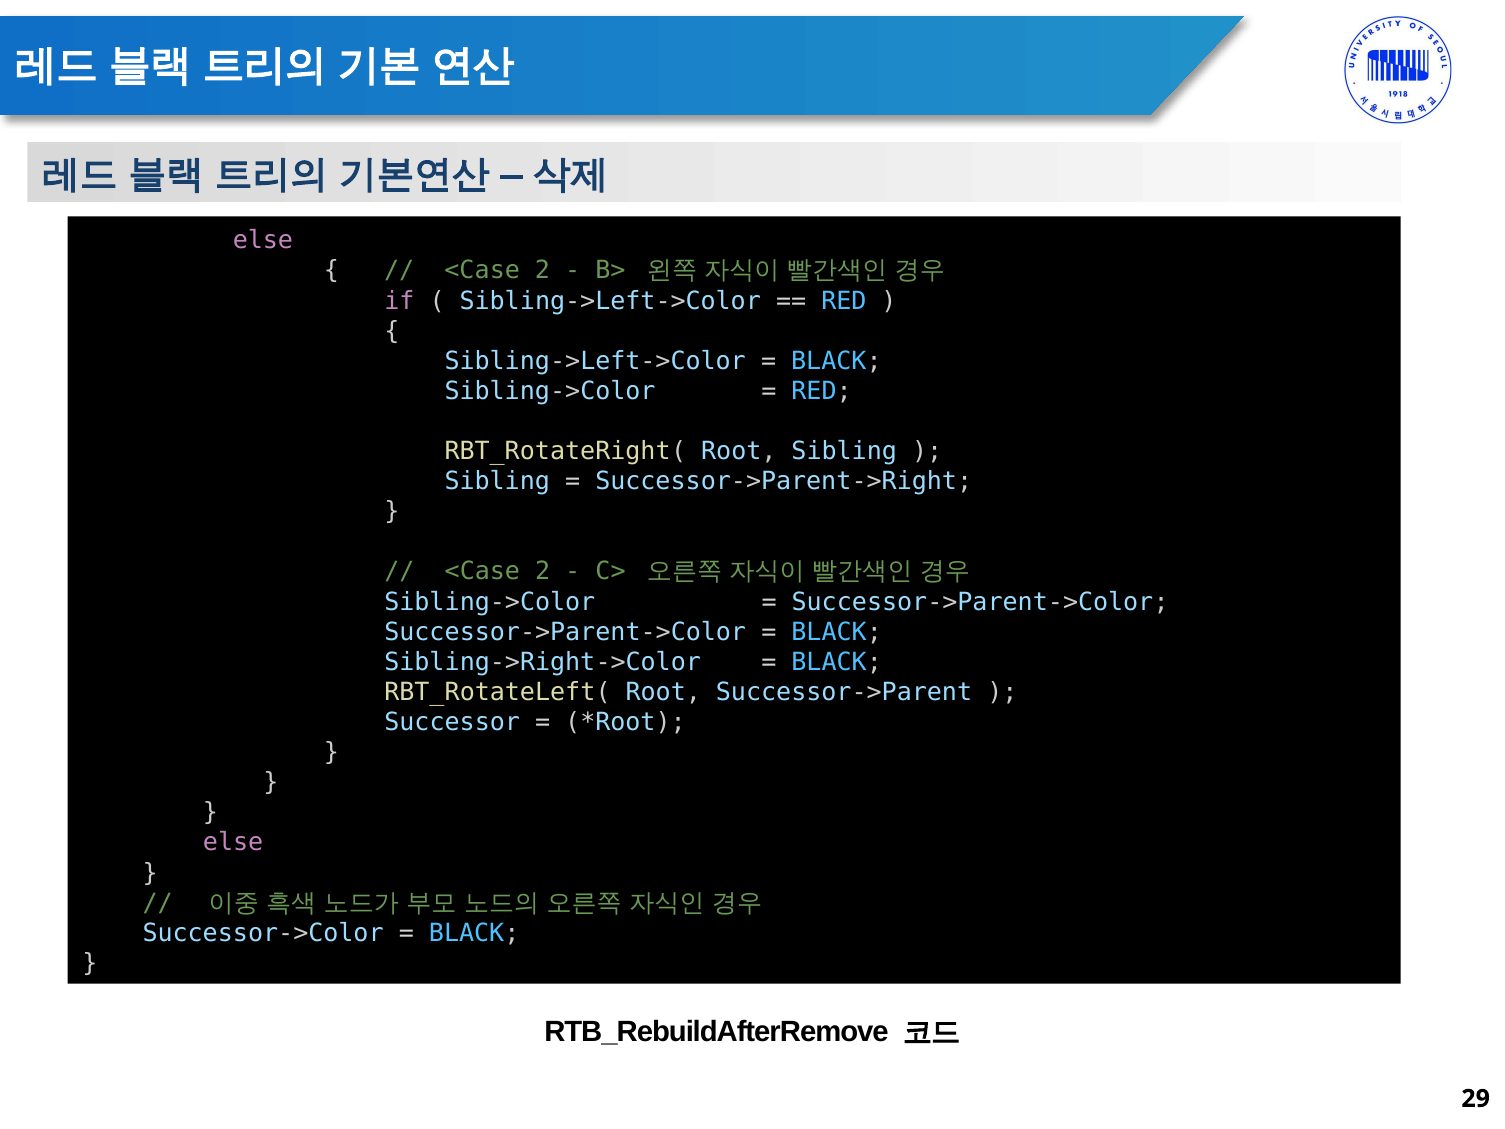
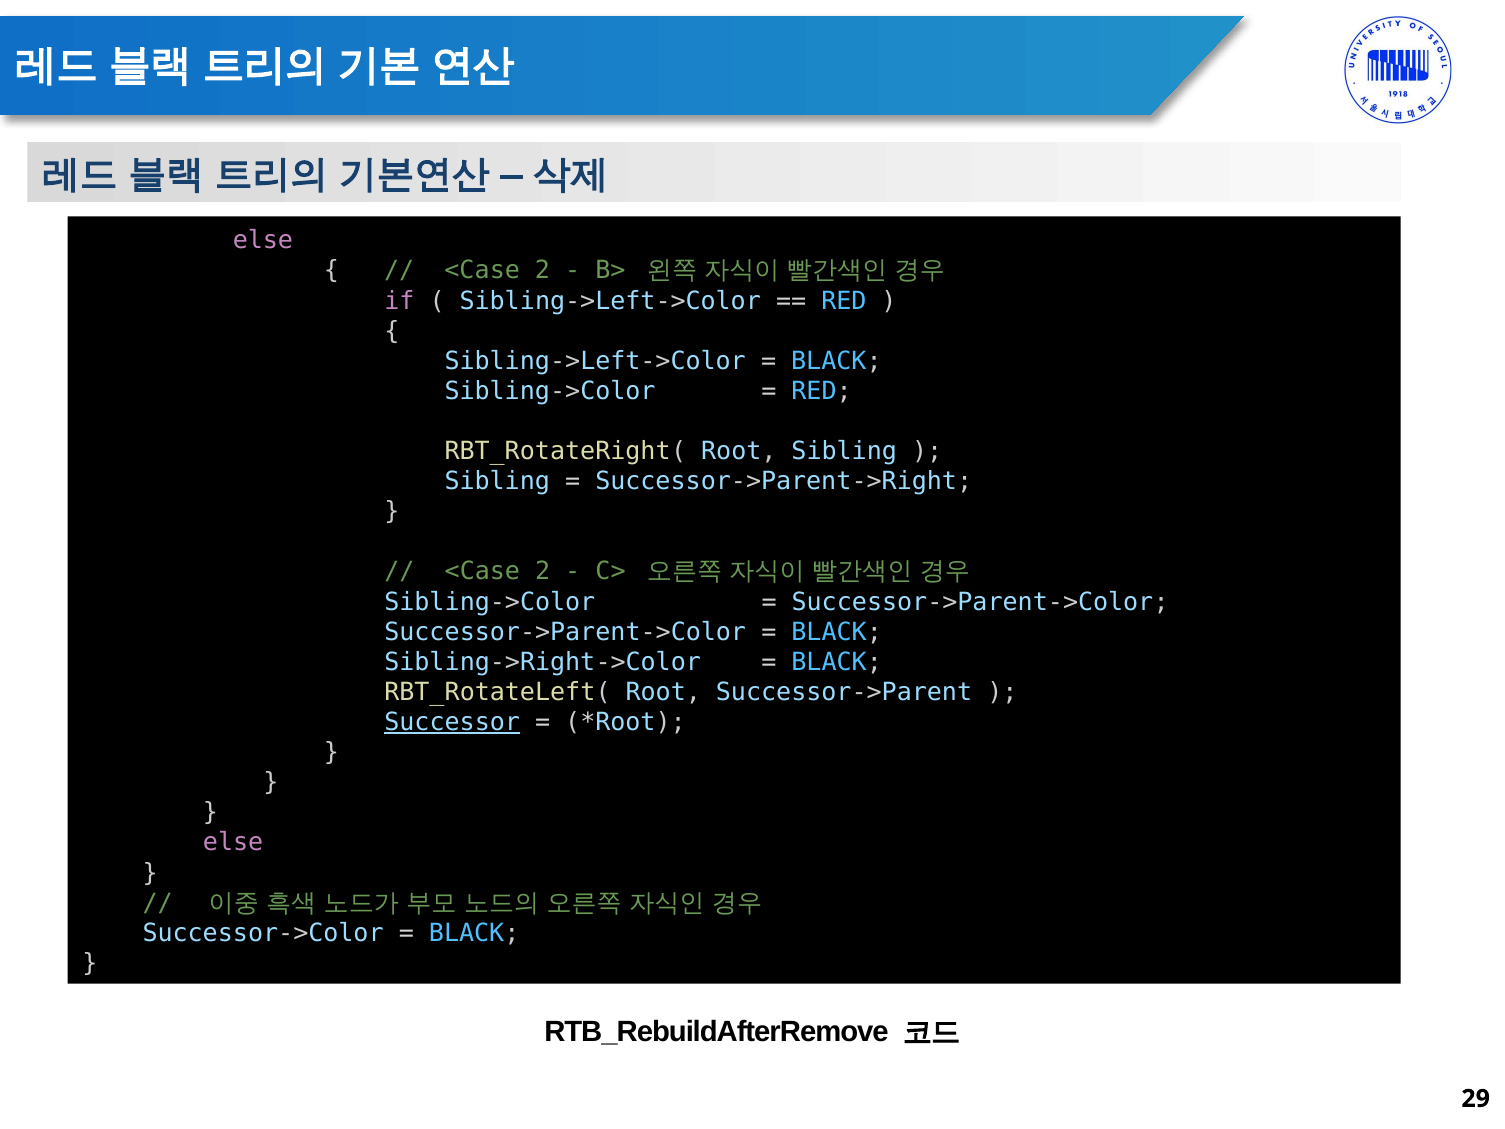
Successor underline: none -> present
